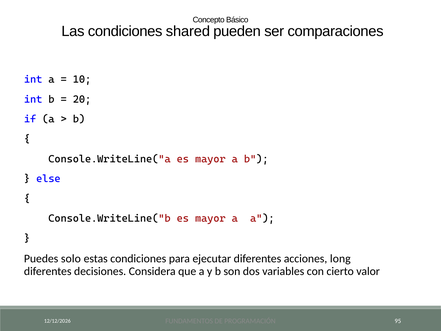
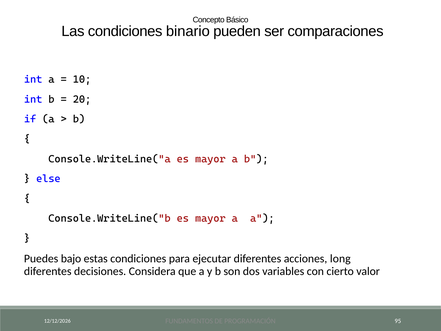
shared: shared -> binario
solo: solo -> bajo
